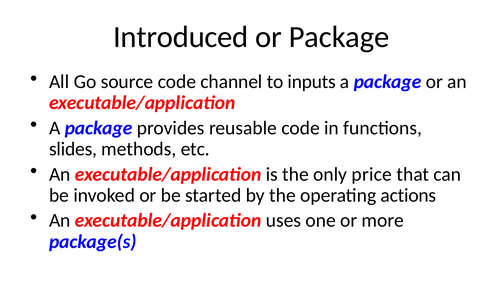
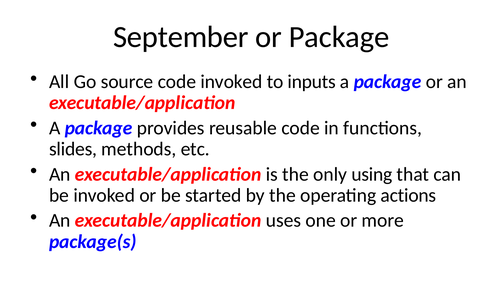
Introduced: Introduced -> September
code channel: channel -> invoked
price: price -> using
